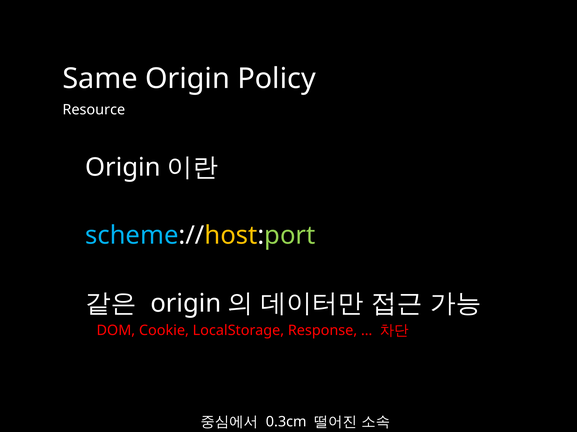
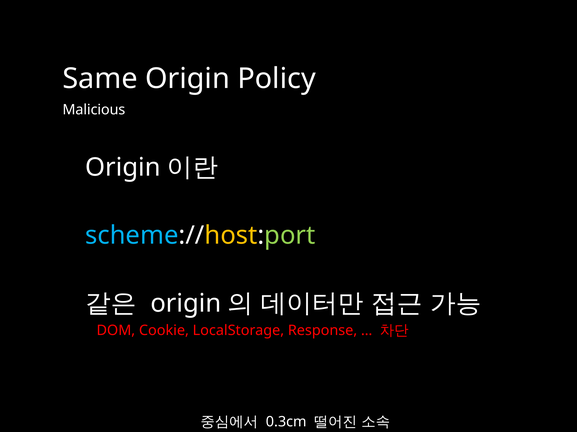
Resource: Resource -> Malicious
